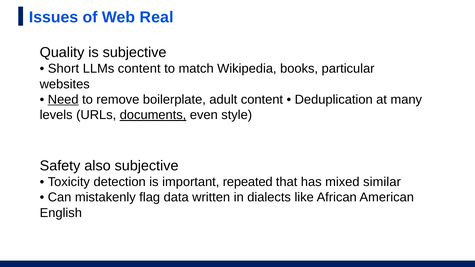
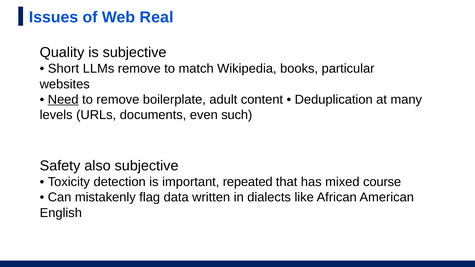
LLMs content: content -> remove
documents underline: present -> none
style: style -> such
similar: similar -> course
